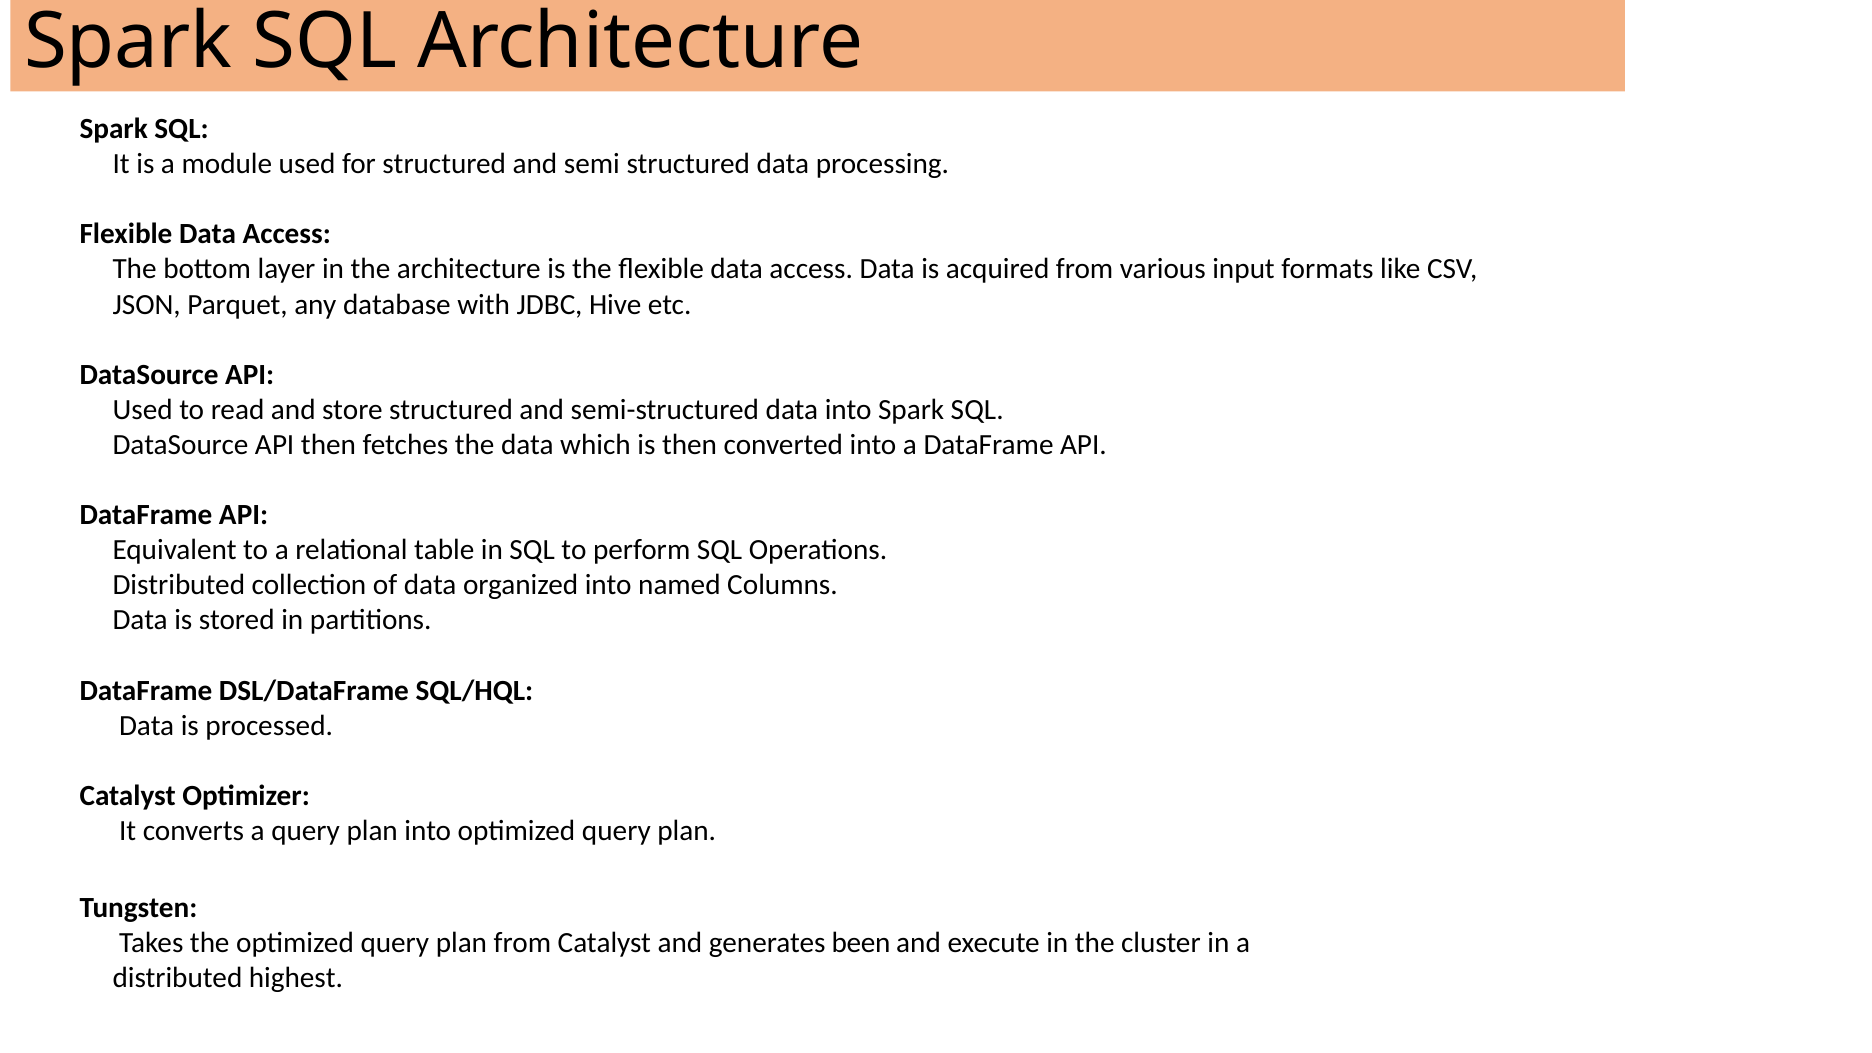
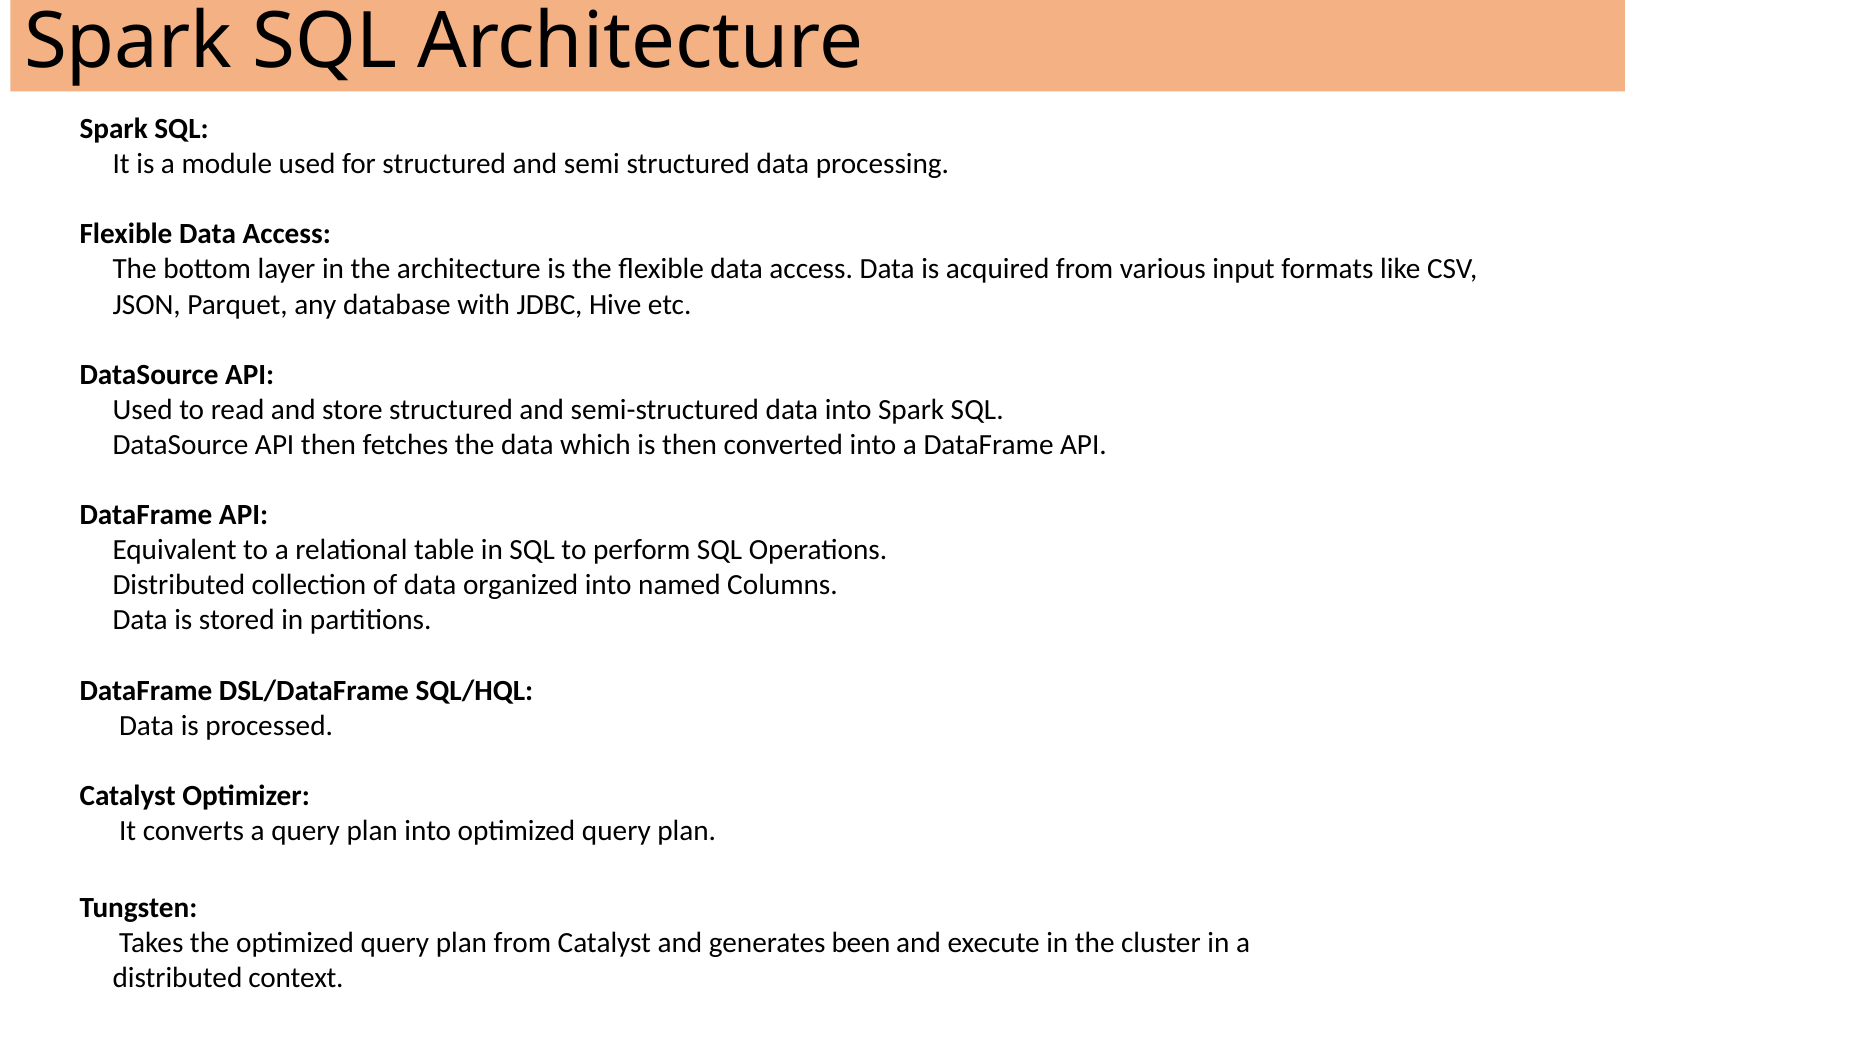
highest: highest -> context
